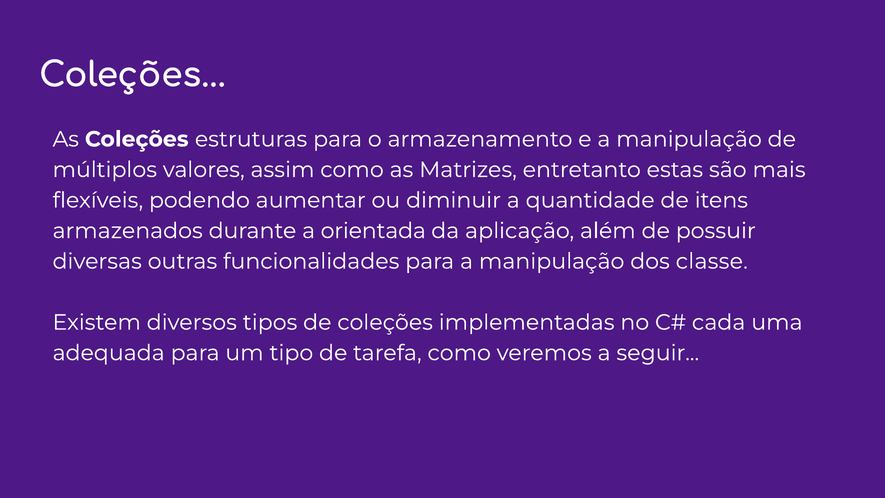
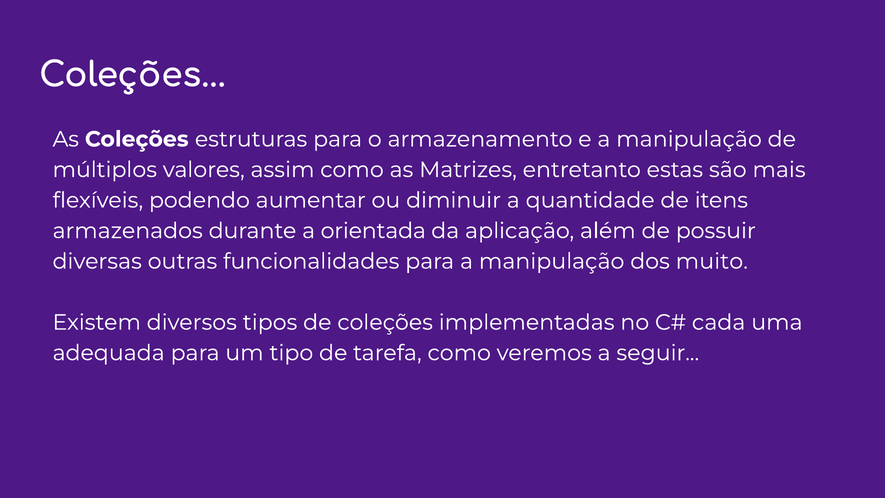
classe: classe -> muito
